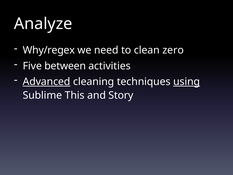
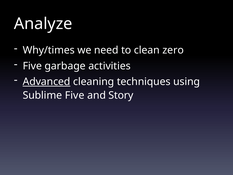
Why/regex: Why/regex -> Why/times
between: between -> garbage
using underline: present -> none
Sublime This: This -> Five
